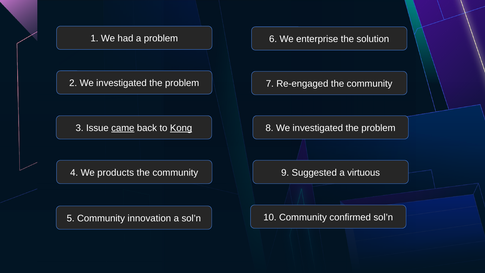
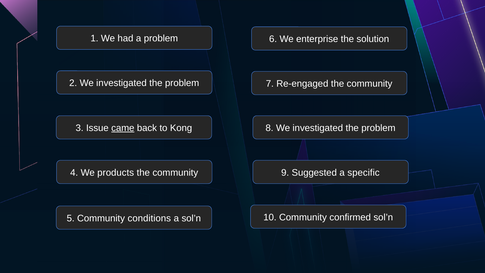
Kong underline: present -> none
virtuous: virtuous -> specific
innovation: innovation -> conditions
